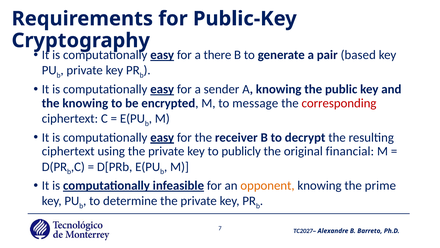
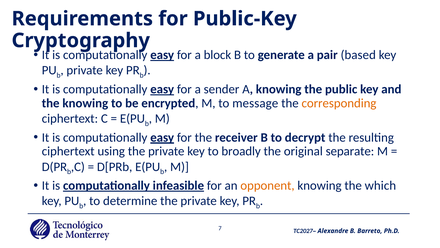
there: there -> block
corresponding colour: red -> orange
publicly: publicly -> broadly
financial: financial -> separate
prime: prime -> which
